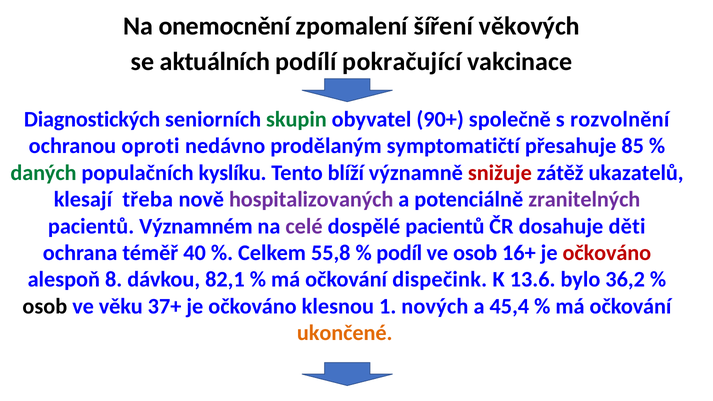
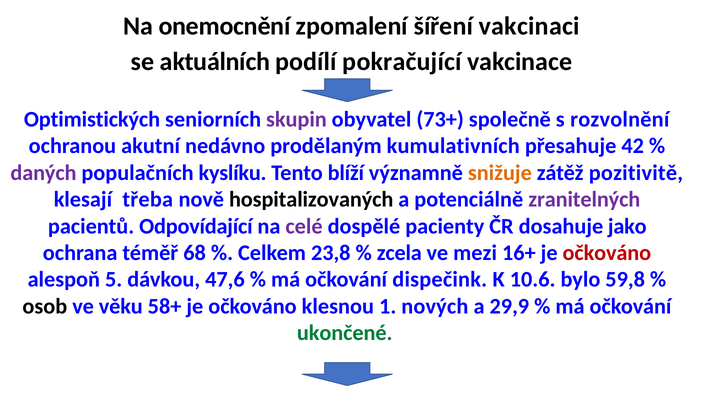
věkových: věkových -> vakcinaci
Diagnostických: Diagnostických -> Optimistických
skupin colour: green -> purple
90+: 90+ -> 73+
oproti: oproti -> akutní
symptomatičtí: symptomatičtí -> kumulativních
85: 85 -> 42
daných colour: green -> purple
snižuje colour: red -> orange
ukazatelů: ukazatelů -> pozitivitě
hospitalizovaných colour: purple -> black
Významném: Významném -> Odpovídající
dospělé pacientů: pacientů -> pacienty
děti: děti -> jako
40: 40 -> 68
55,8: 55,8 -> 23,8
podíl: podíl -> zcela
ve osob: osob -> mezi
8: 8 -> 5
82,1: 82,1 -> 47,6
13.6: 13.6 -> 10.6
36,2: 36,2 -> 59,8
37+: 37+ -> 58+
45,4: 45,4 -> 29,9
ukončené colour: orange -> green
